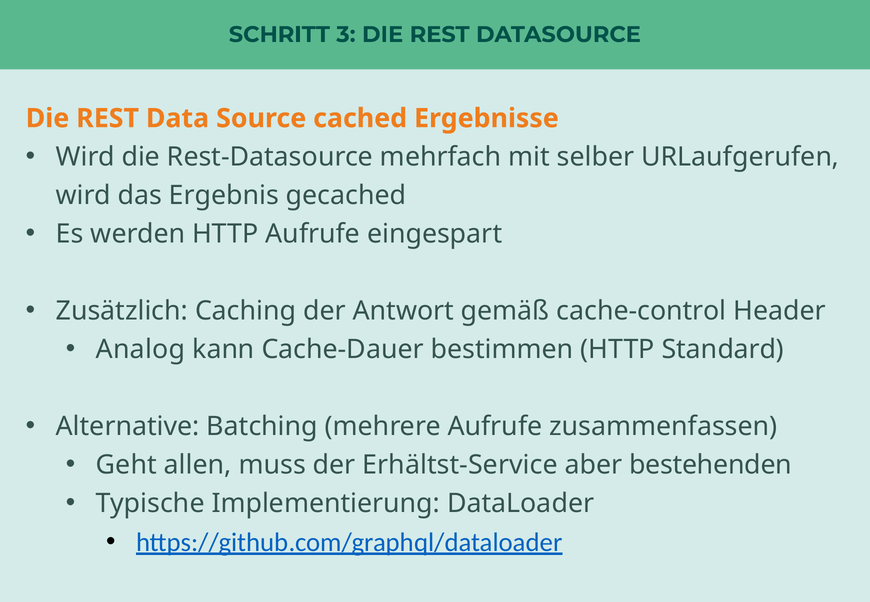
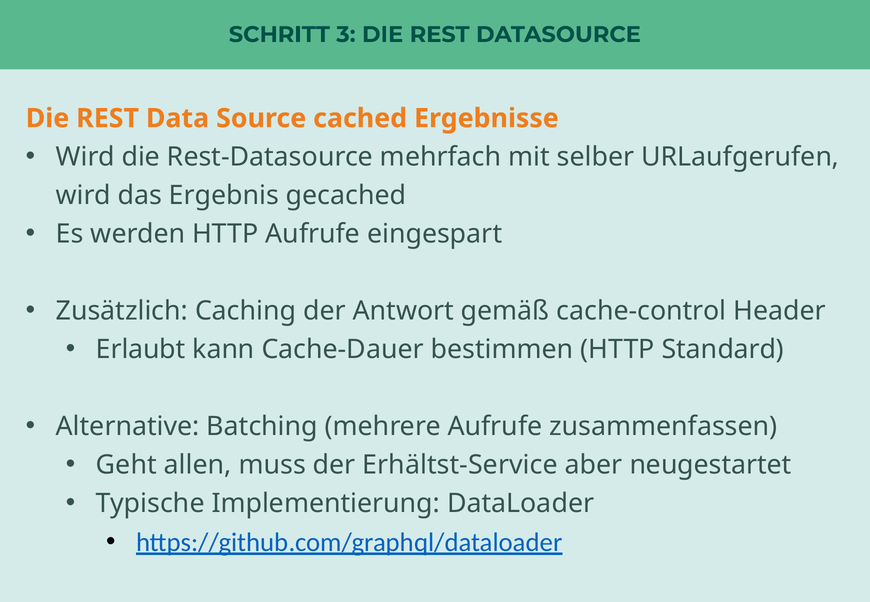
Analog: Analog -> Erlaubt
bestehenden: bestehenden -> neugestartet
